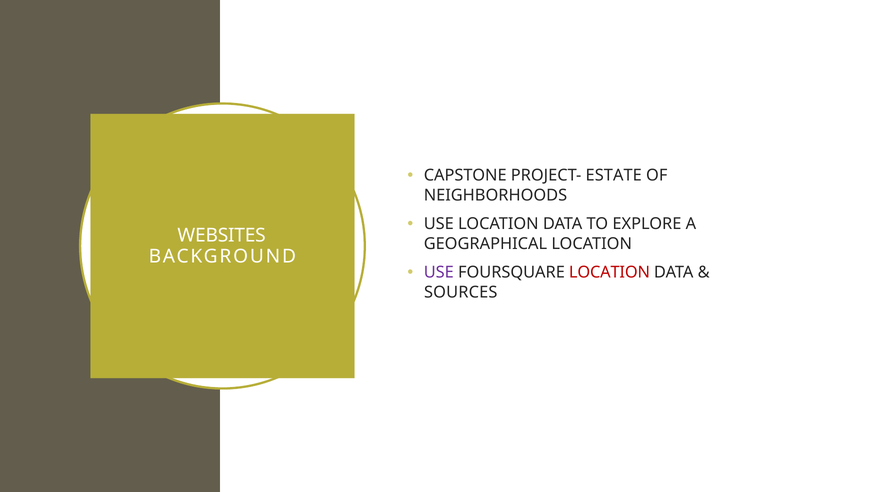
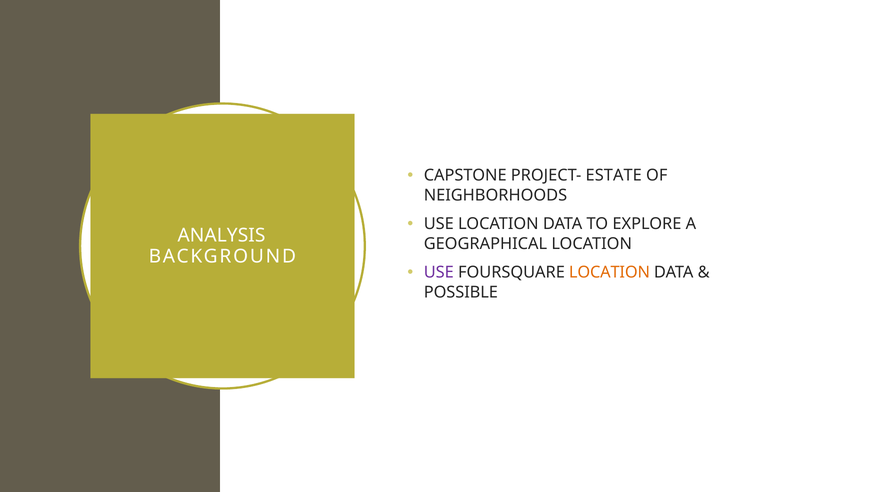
WEBSITES: WEBSITES -> ANALYSIS
LOCATION at (609, 272) colour: red -> orange
SOURCES: SOURCES -> POSSIBLE
